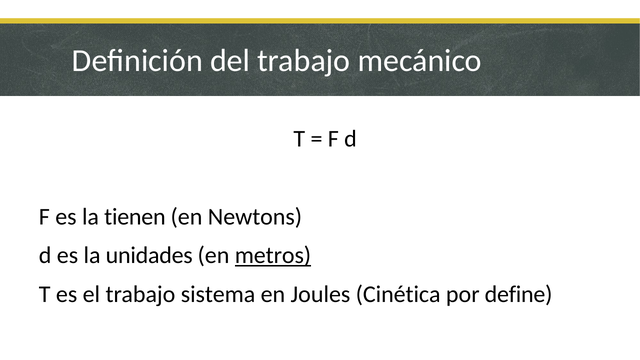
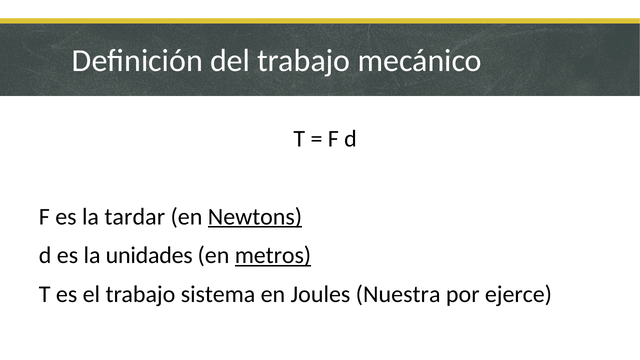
tienen: tienen -> tardar
Newtons underline: none -> present
Cinética: Cinética -> Nuestra
define: define -> ejerce
